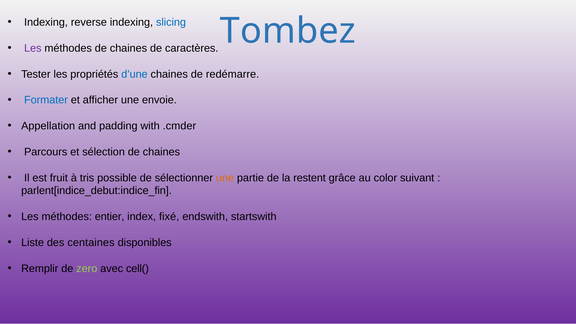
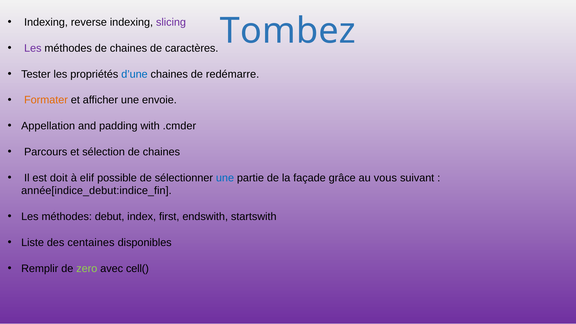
slicing colour: blue -> purple
Formater colour: blue -> orange
fruit: fruit -> doit
tris: tris -> elif
une at (225, 178) colour: orange -> blue
restent: restent -> façade
color: color -> vous
parlent[indice_debut:indice_fin: parlent[indice_debut:indice_fin -> année[indice_debut:indice_fin
entier: entier -> debut
fixé: fixé -> first
